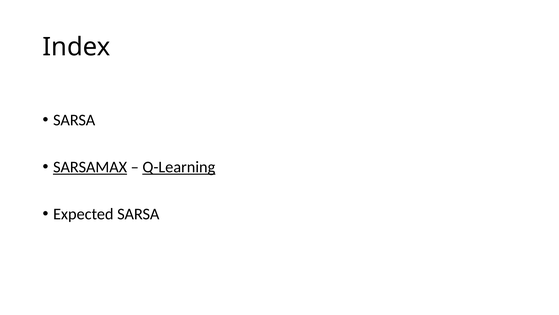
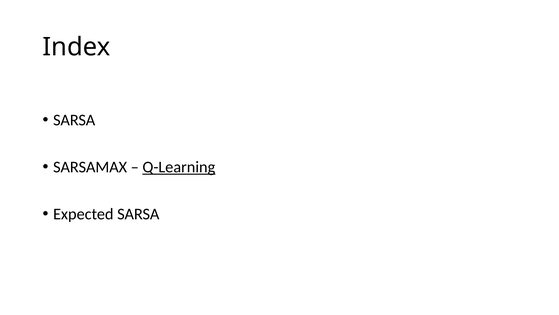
SARSAMAX underline: present -> none
